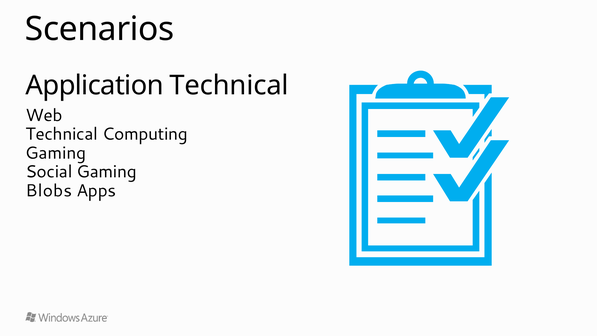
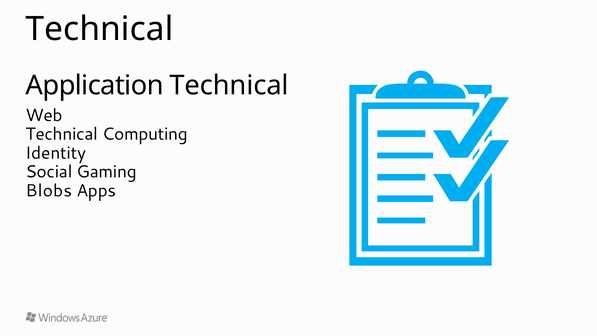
Scenarios at (100, 29): Scenarios -> Technical
Gaming at (56, 153): Gaming -> Identity
